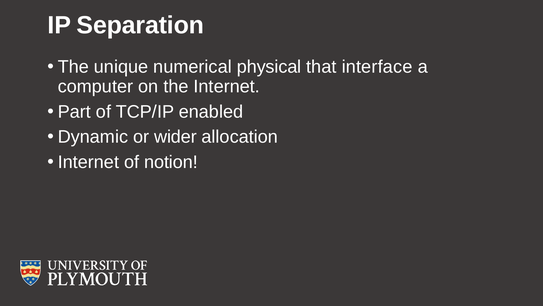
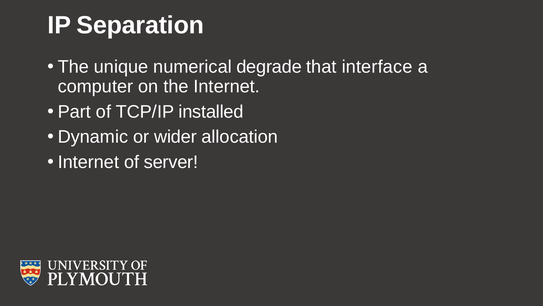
physical: physical -> degrade
enabled: enabled -> installed
notion: notion -> server
